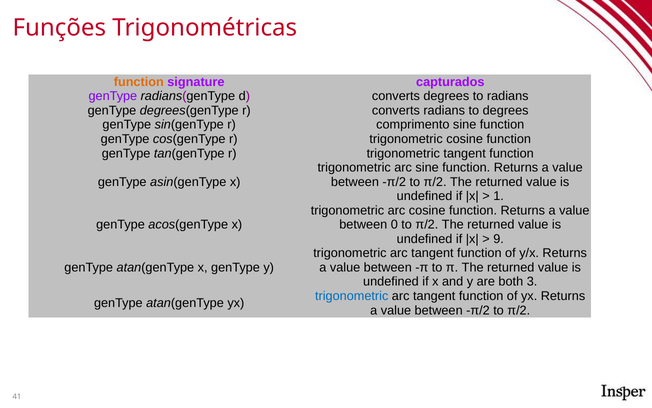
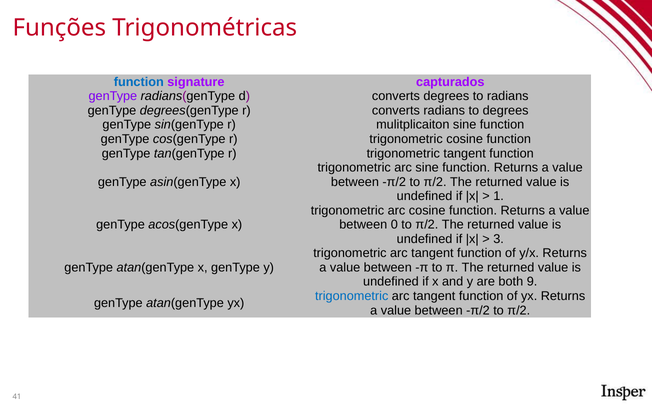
function at (139, 82) colour: orange -> blue
comprimento: comprimento -> mulitplicaiton
9: 9 -> 3
3: 3 -> 9
